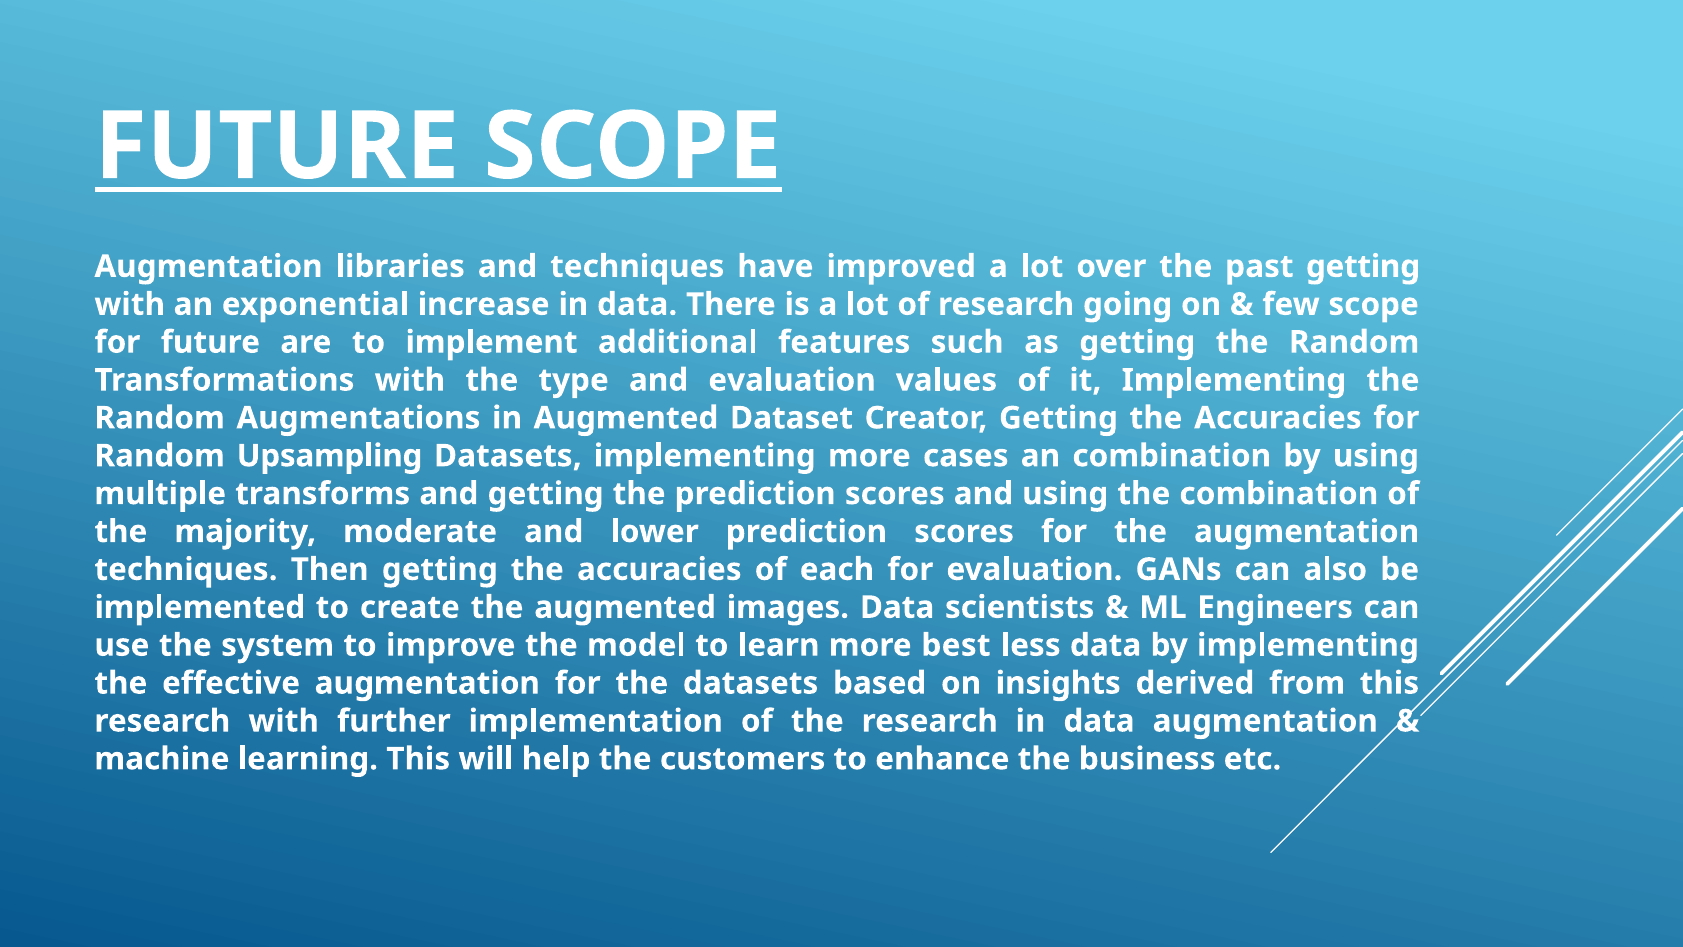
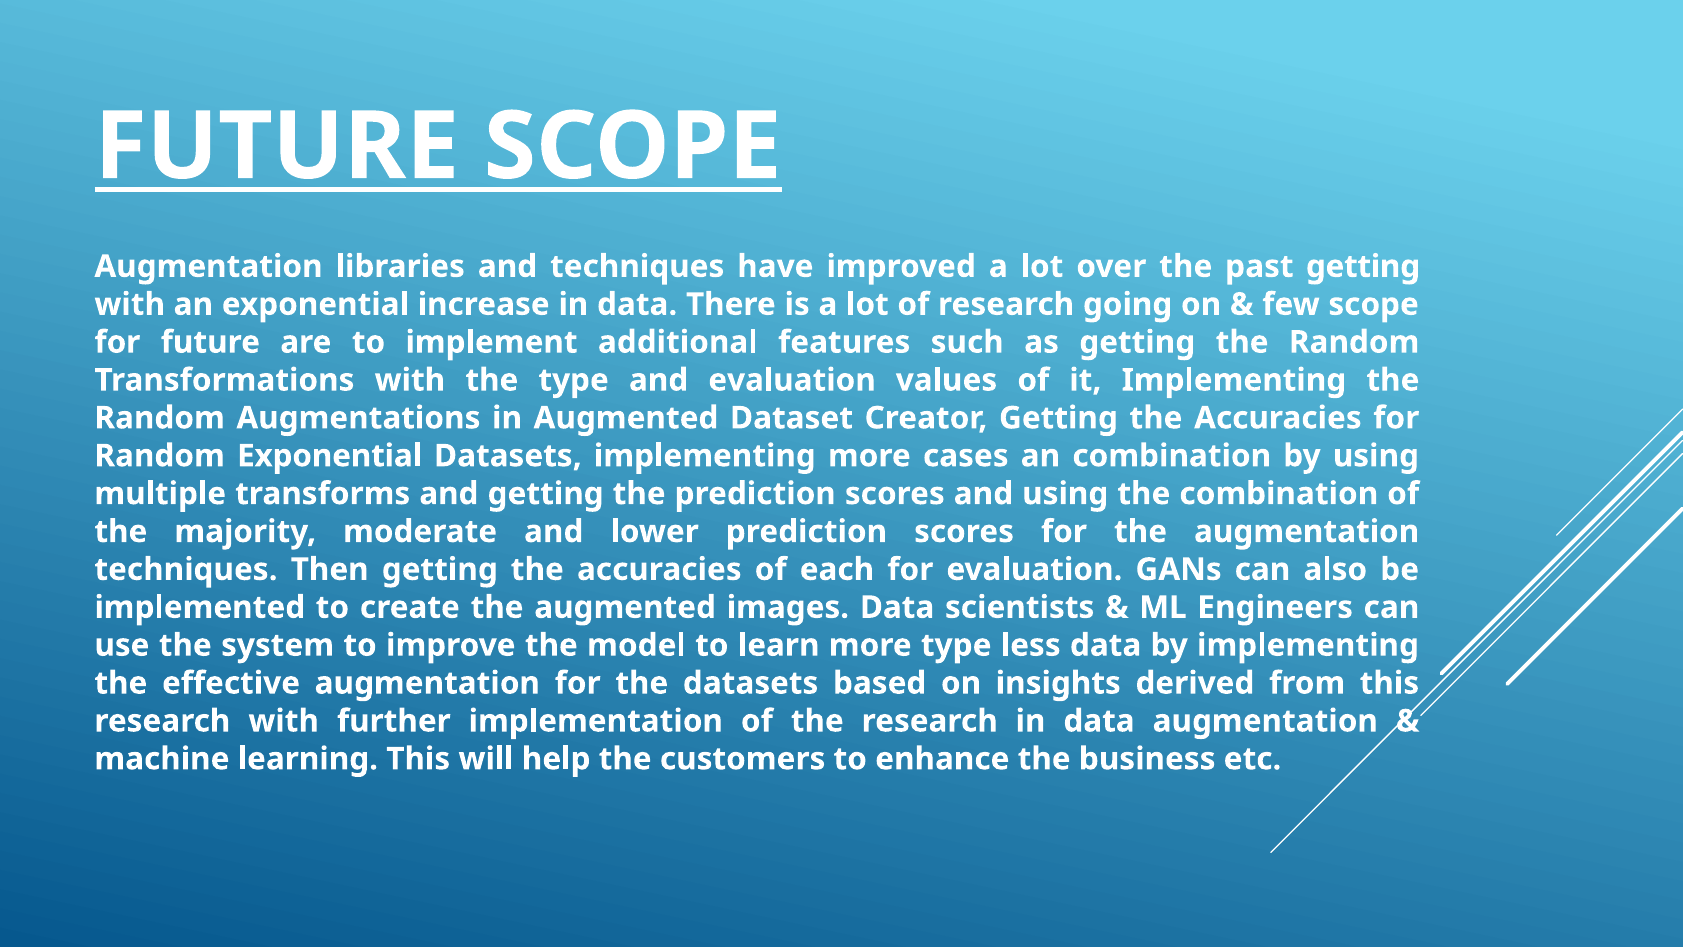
Random Upsampling: Upsampling -> Exponential
more best: best -> type
